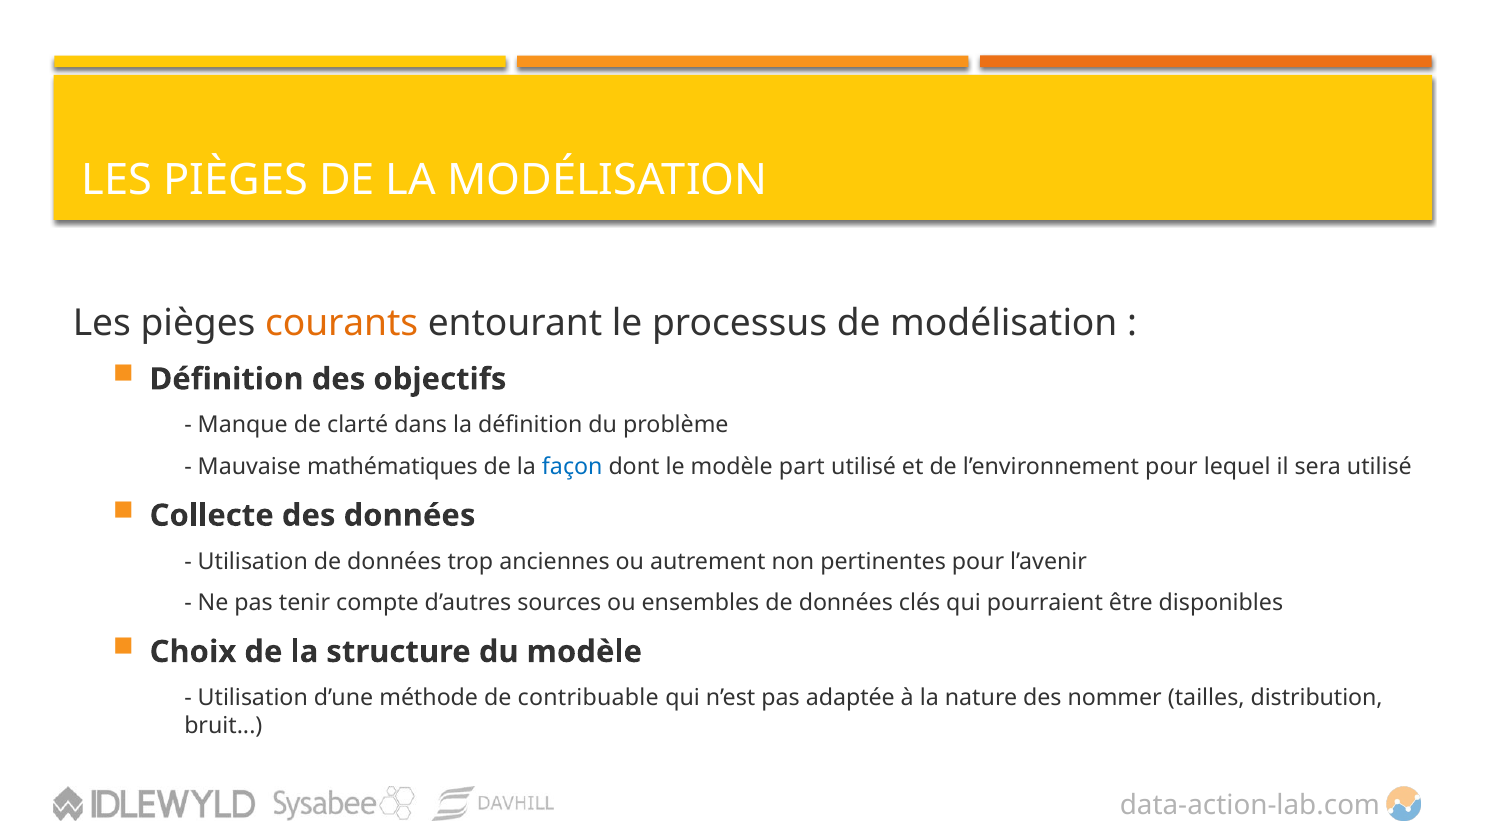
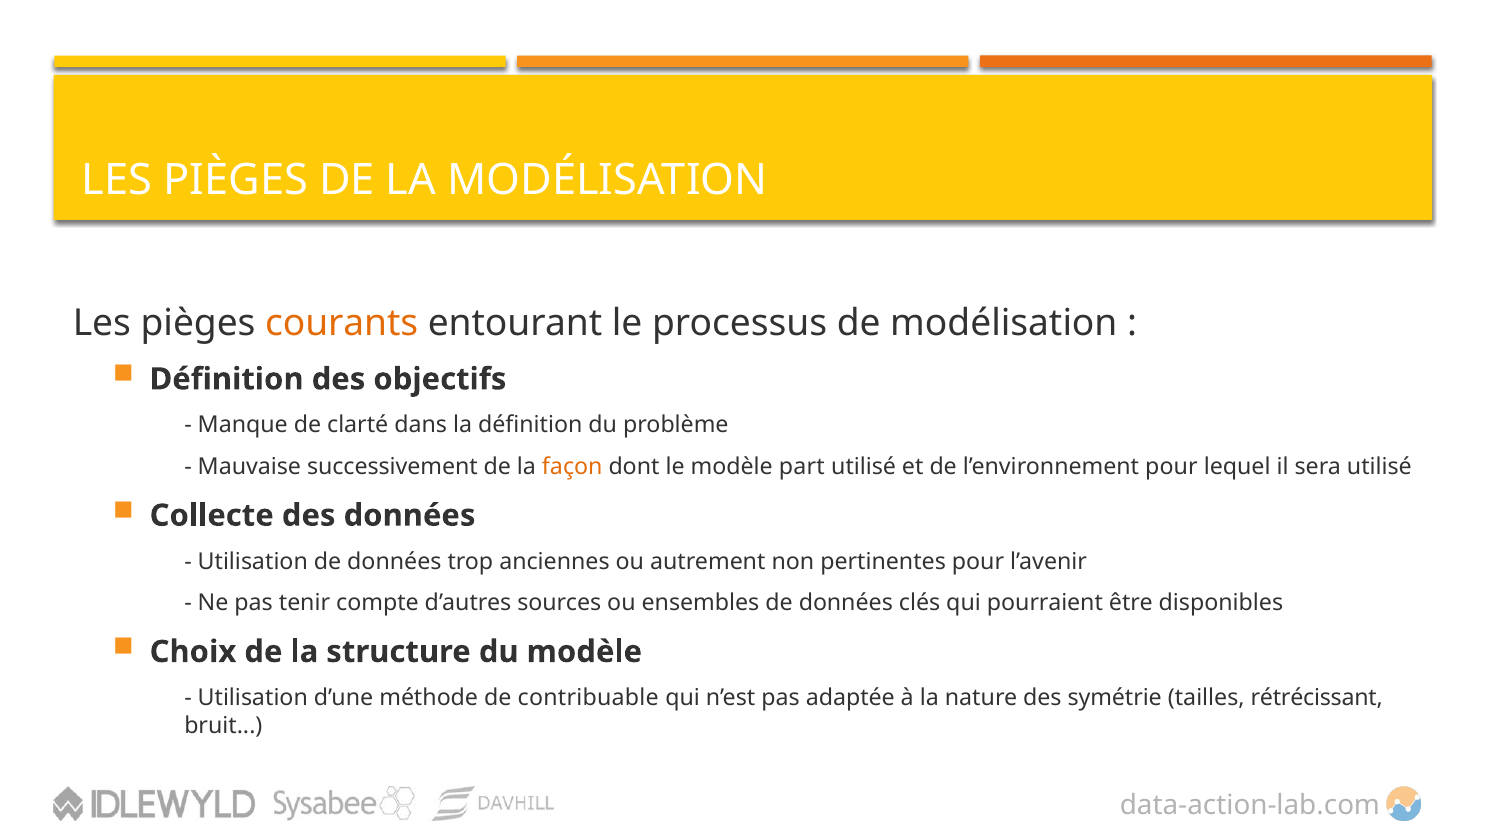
mathématiques: mathématiques -> successivement
façon colour: blue -> orange
nommer: nommer -> symétrie
distribution: distribution -> rétrécissant
